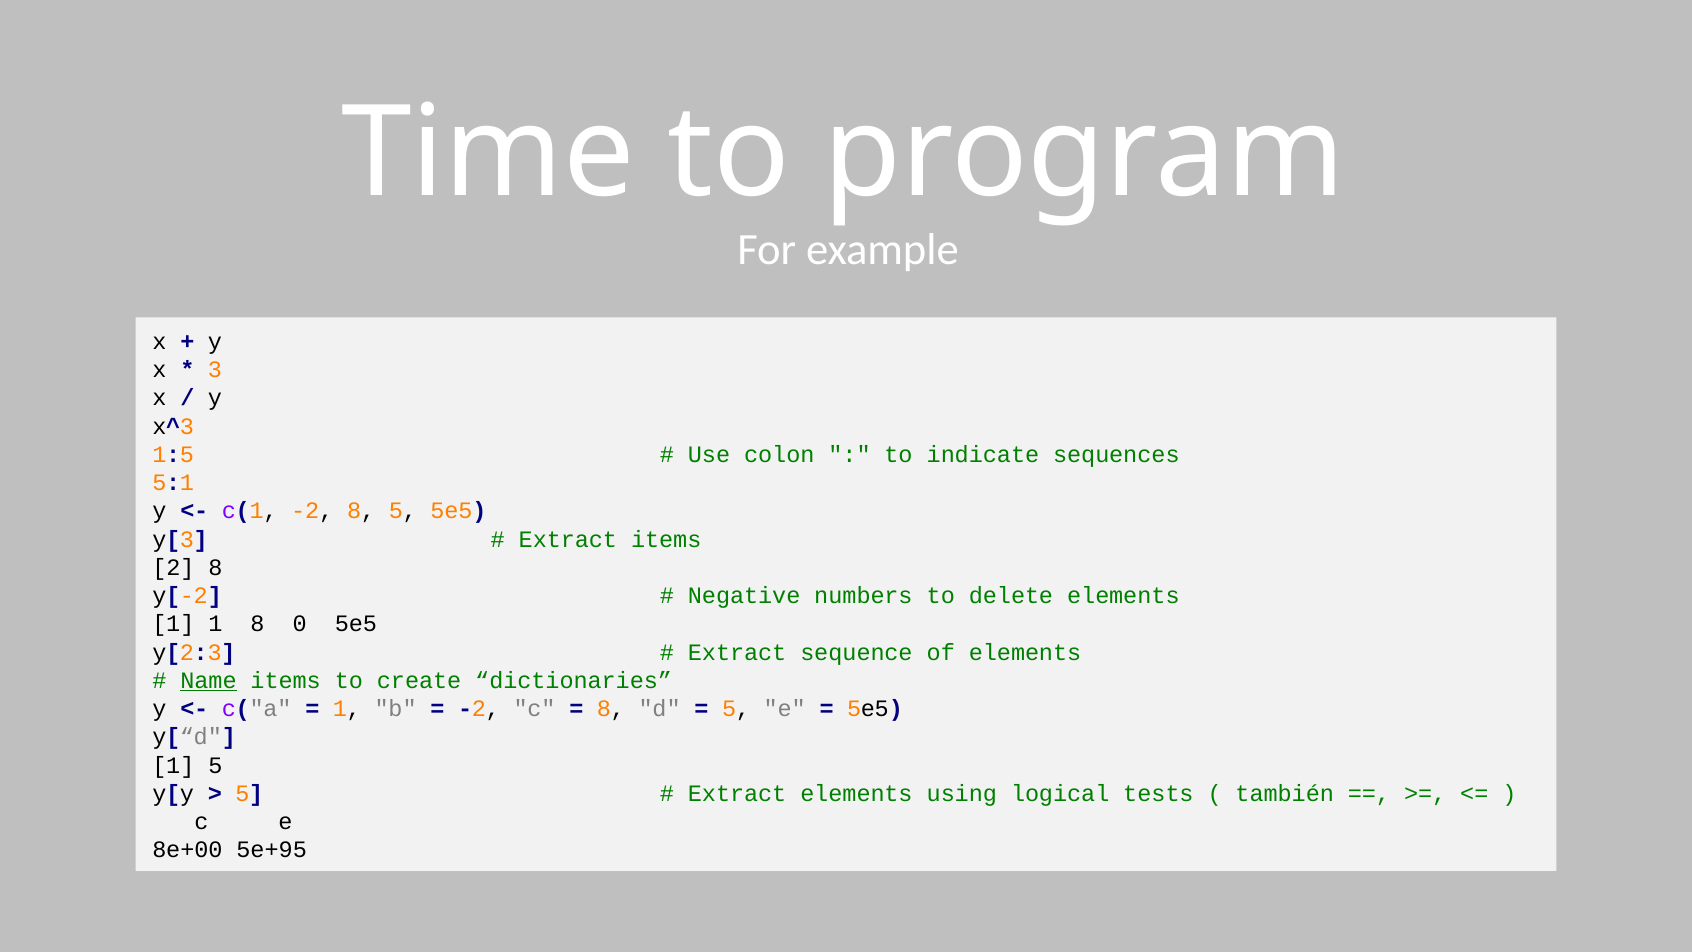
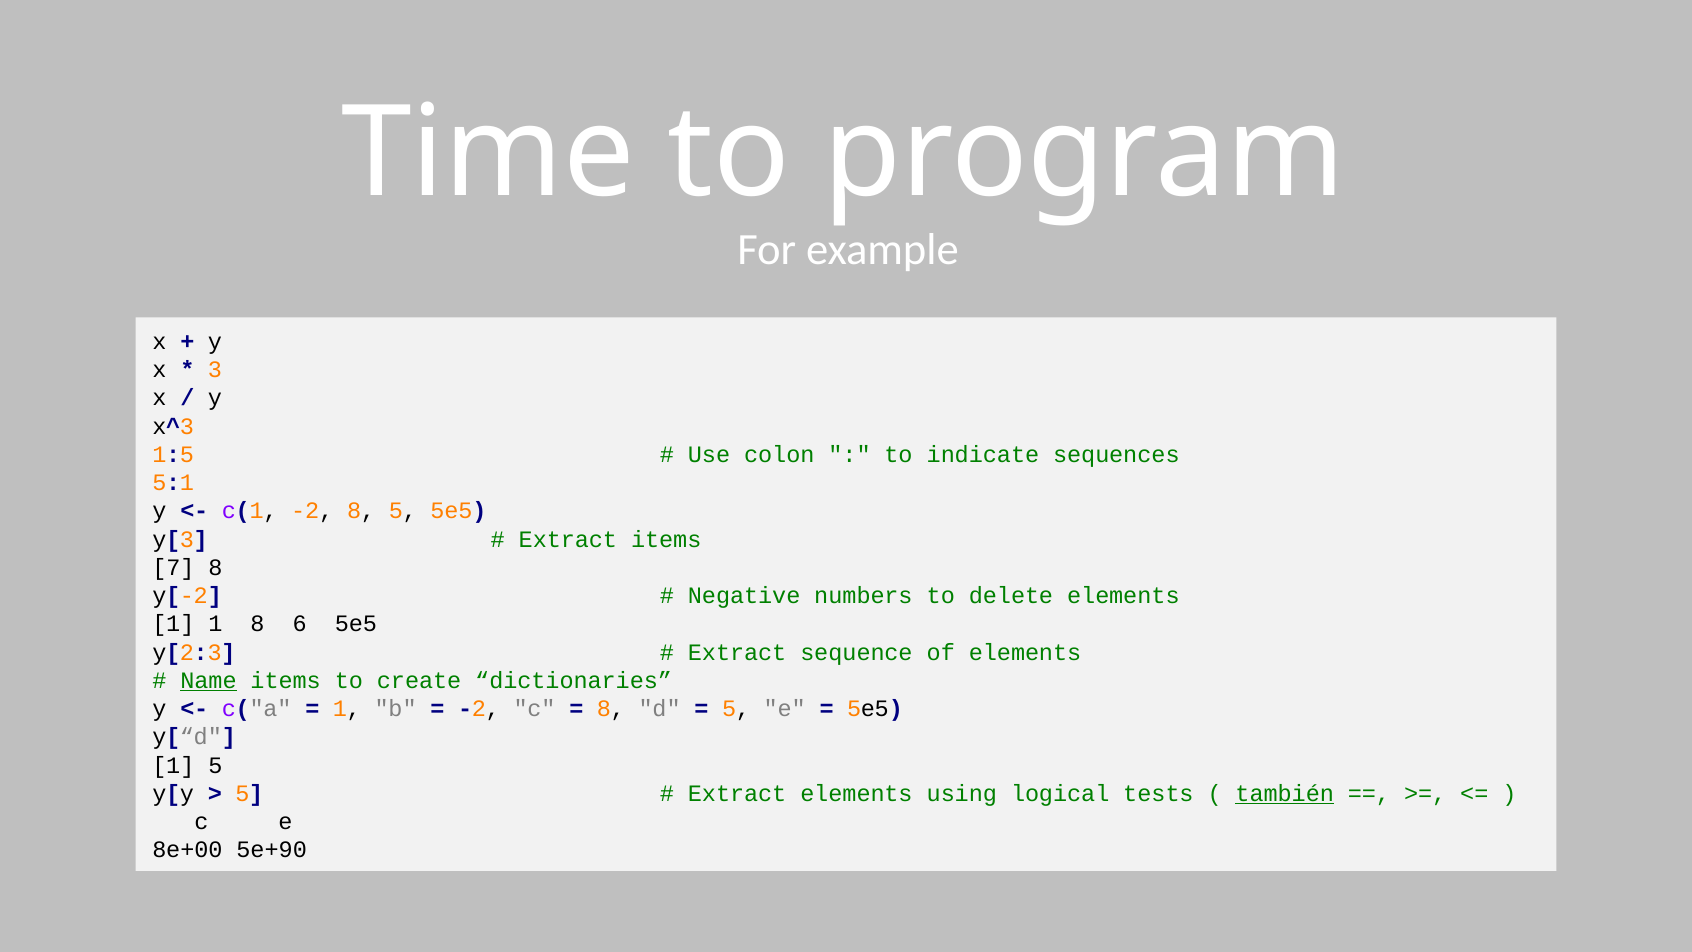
2: 2 -> 7
0: 0 -> 6
también underline: none -> present
5e+95: 5e+95 -> 5e+90
